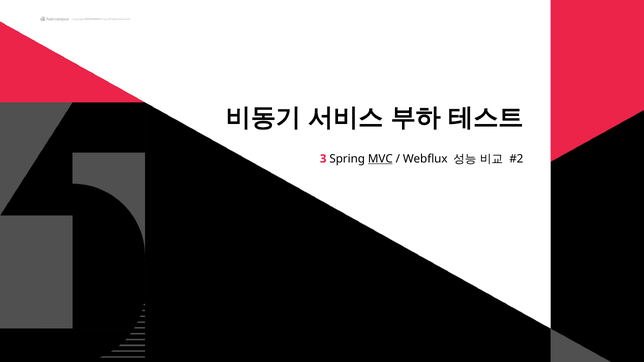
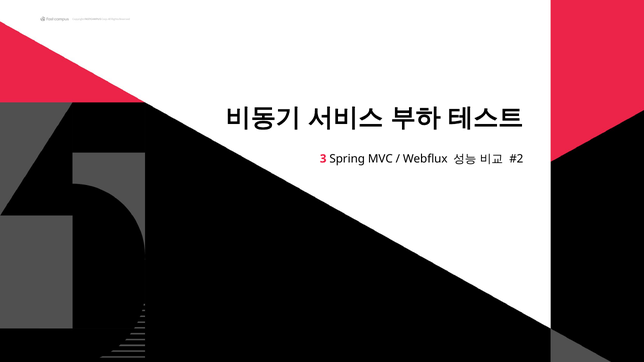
MVC underline: present -> none
